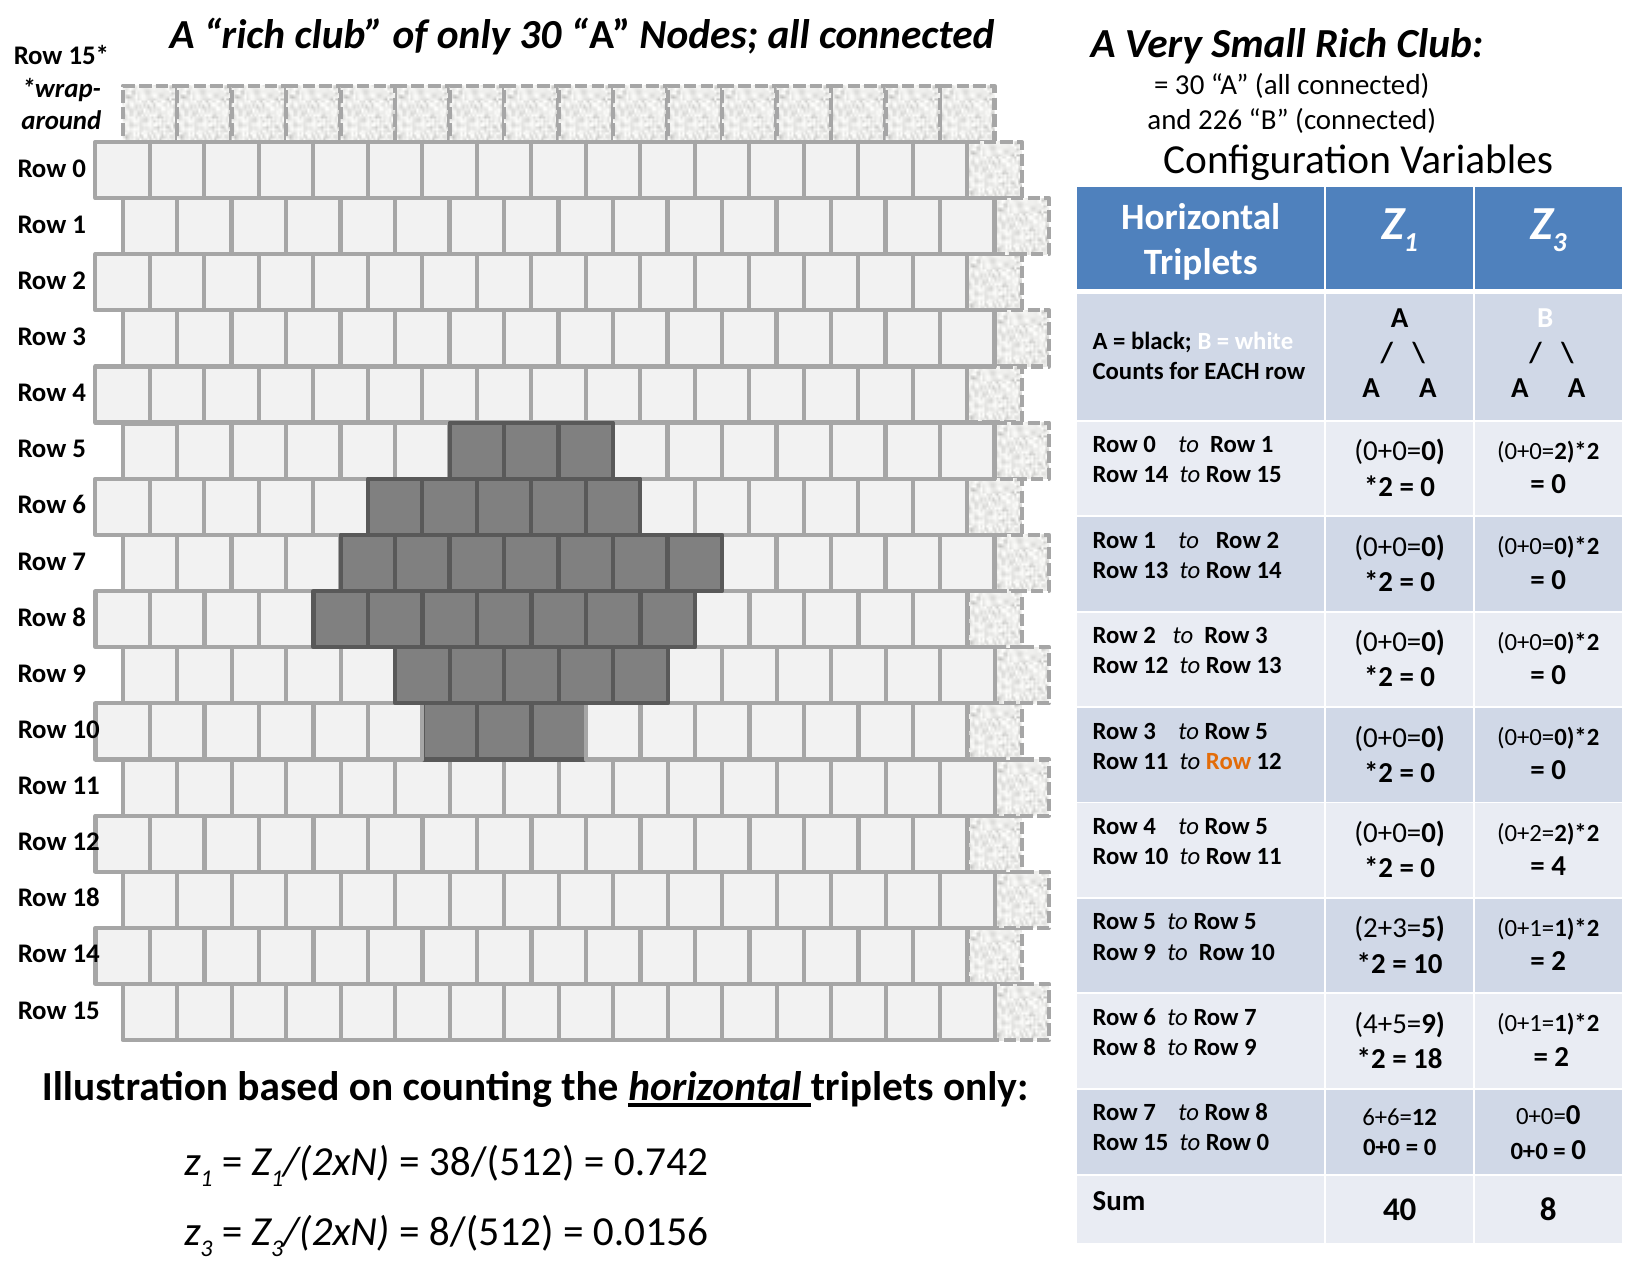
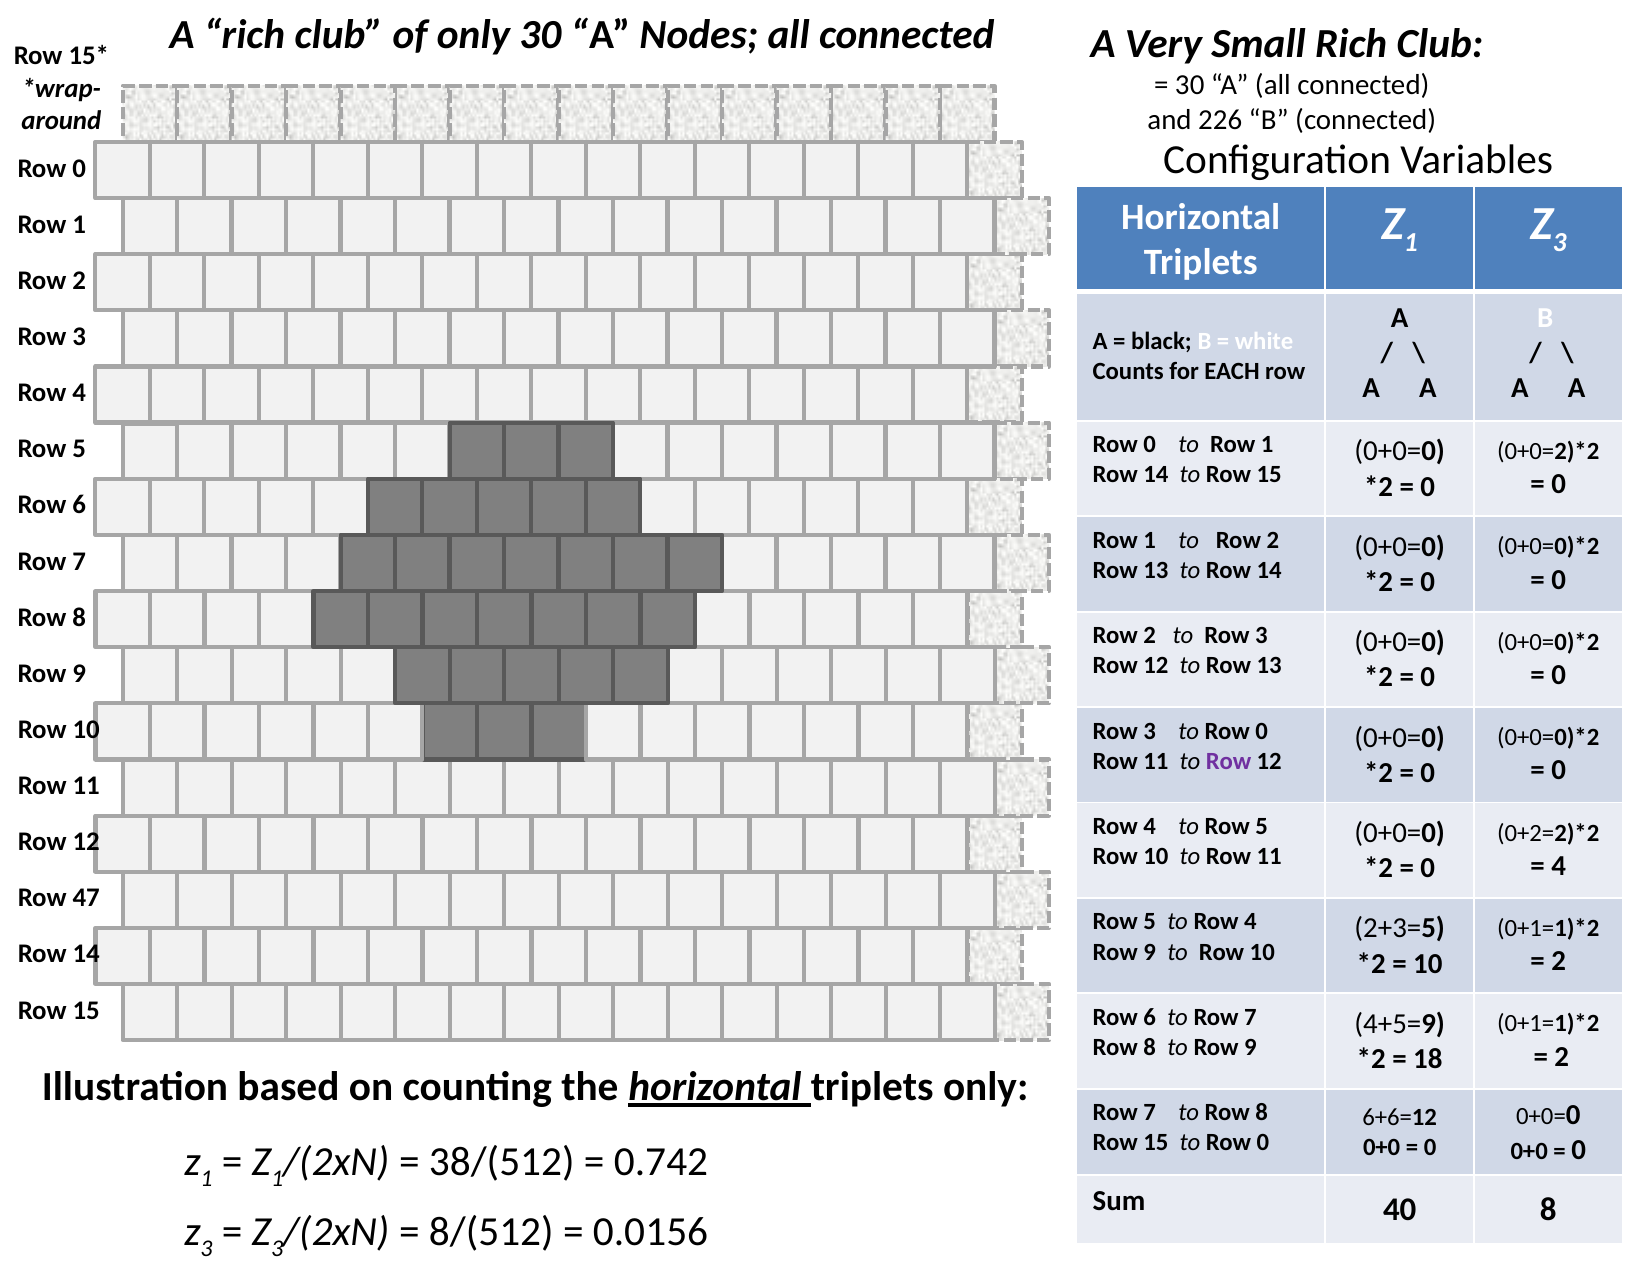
3 to Row 5: 5 -> 0
Row at (1229, 761) colour: orange -> purple
Row 18: 18 -> 47
5 to Row 5: 5 -> 4
